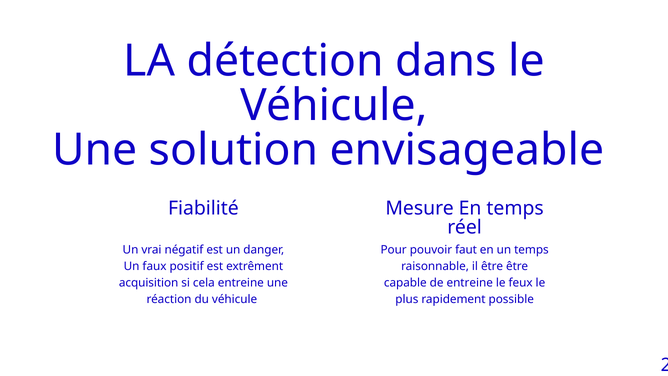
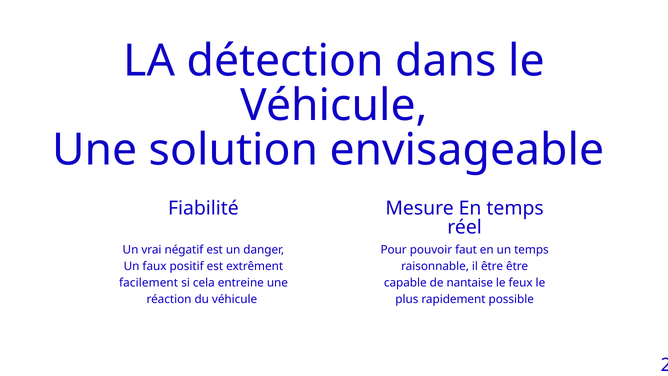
acquisition: acquisition -> facilement
de entreine: entreine -> nantaise
